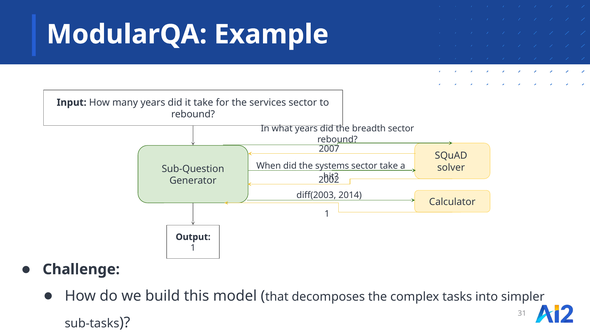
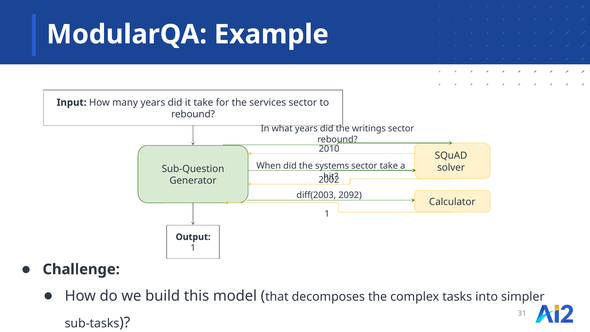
breadth: breadth -> writings
2007: 2007 -> 2010
2014: 2014 -> 2092
